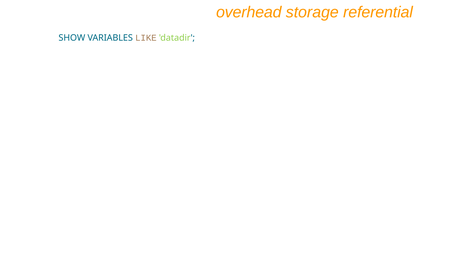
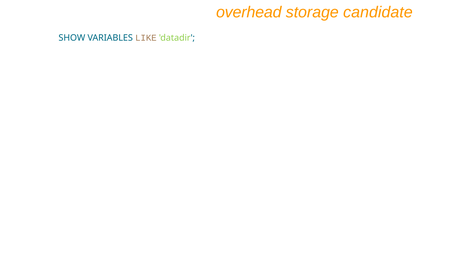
referential: referential -> candidate
